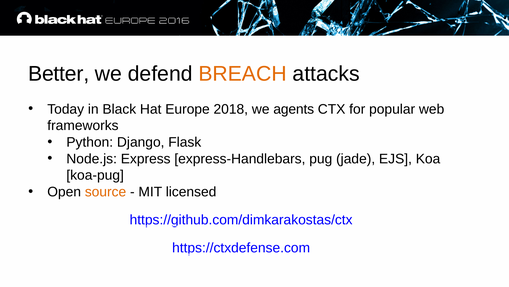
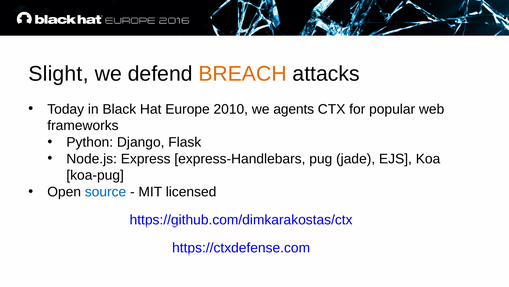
Better: Better -> Slight
2018: 2018 -> 2010
source colour: orange -> blue
